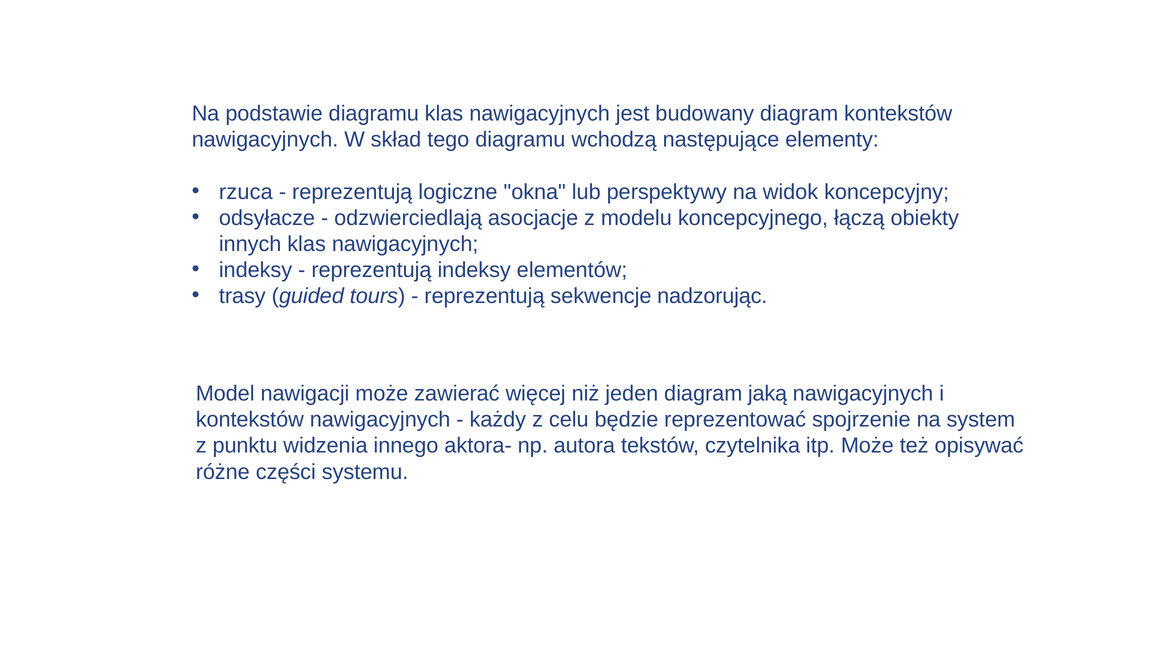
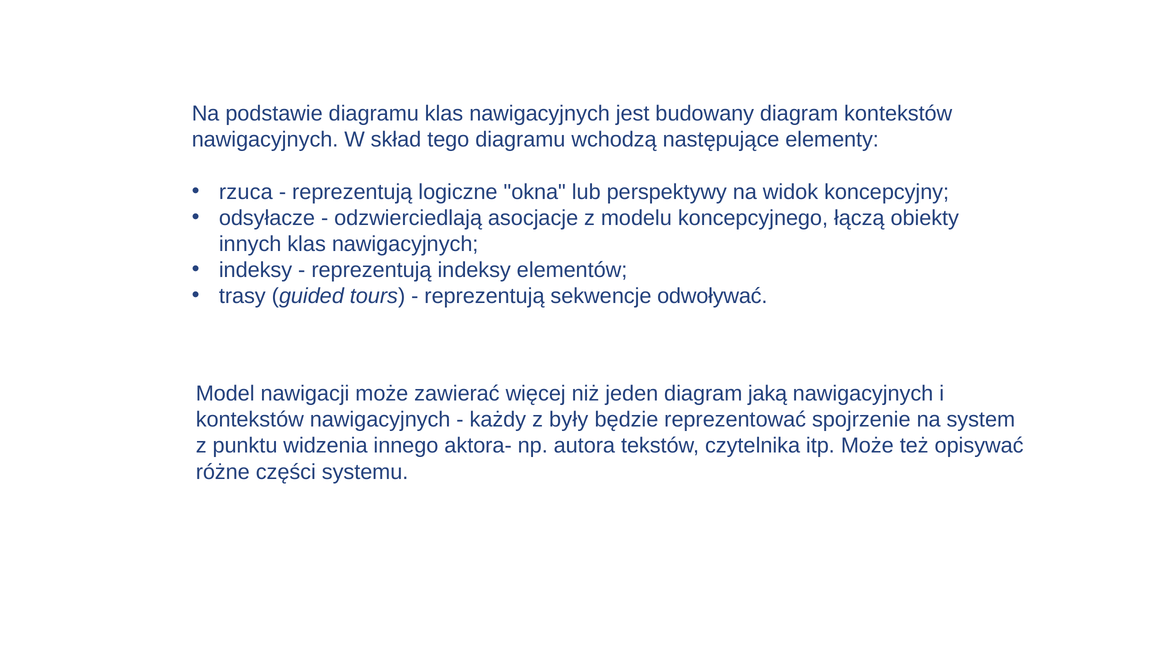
nadzorując: nadzorując -> odwoływać
celu: celu -> były
